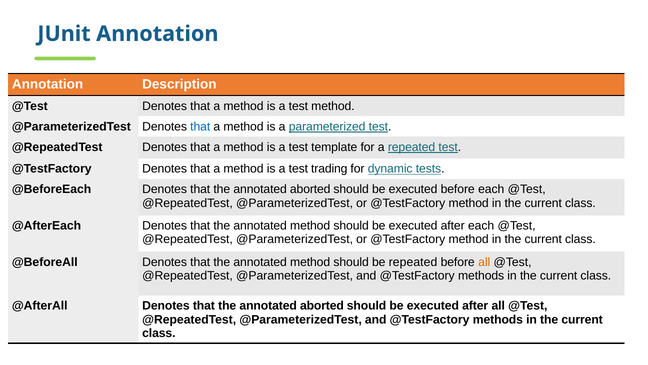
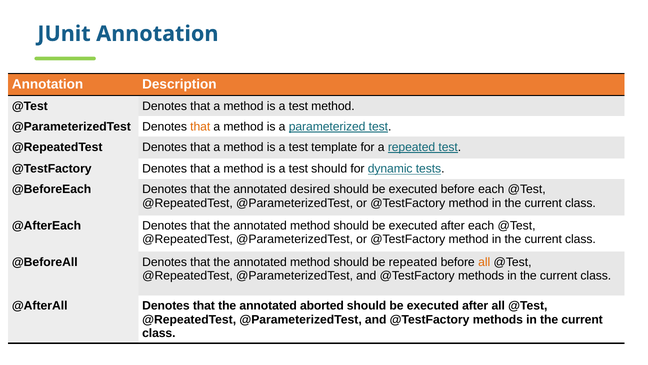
that at (200, 126) colour: blue -> orange
test trading: trading -> should
aborted at (310, 189): aborted -> desired
